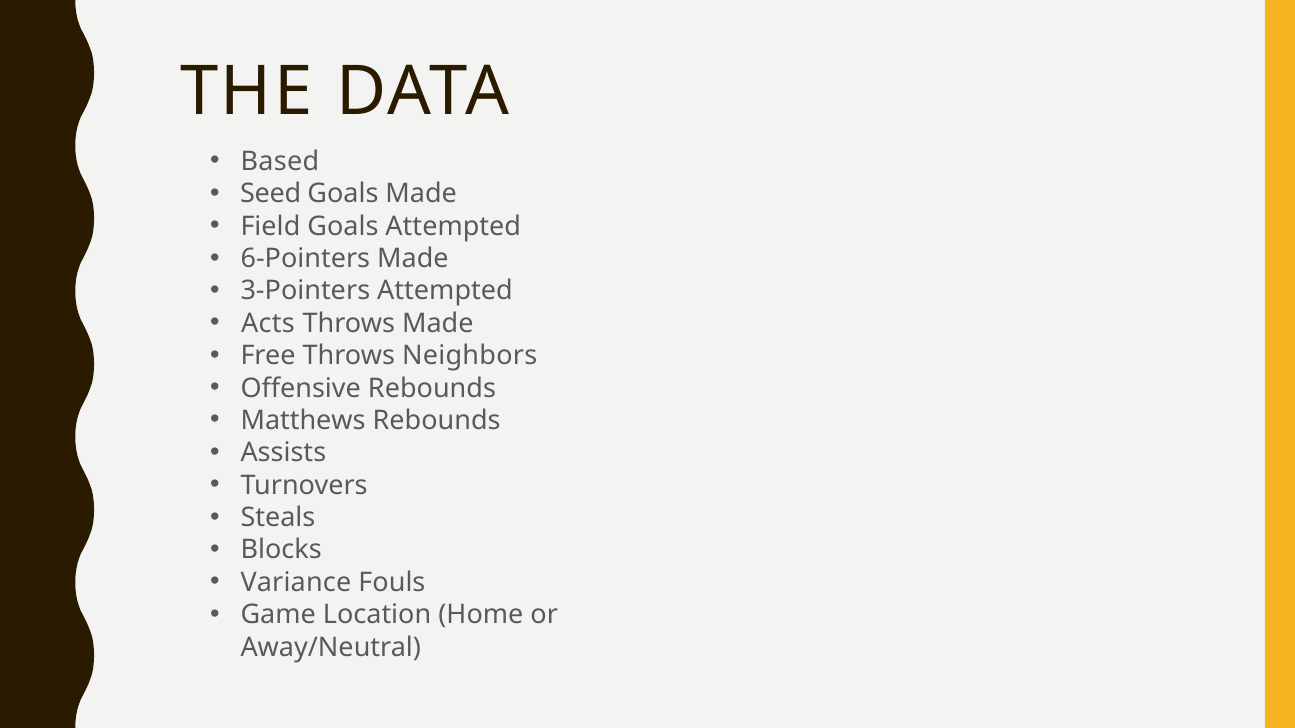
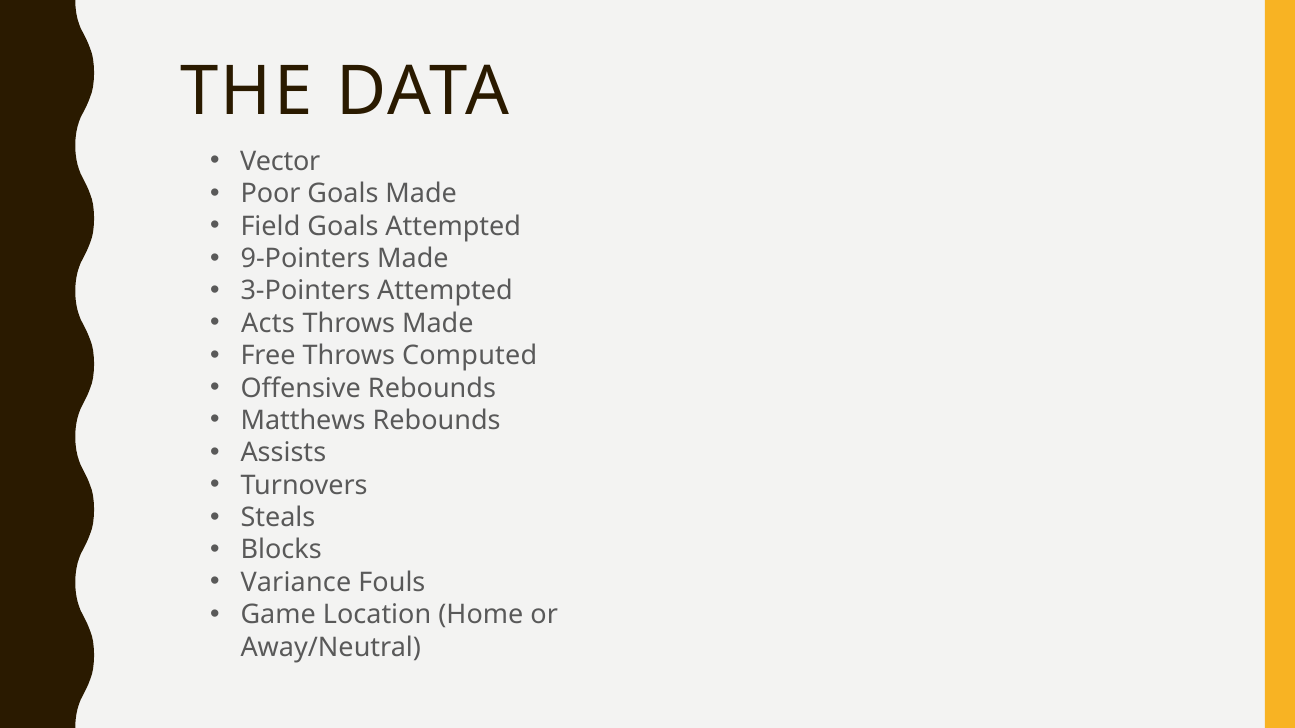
Based: Based -> Vector
Seed: Seed -> Poor
6-Pointers: 6-Pointers -> 9-Pointers
Neighbors: Neighbors -> Computed
